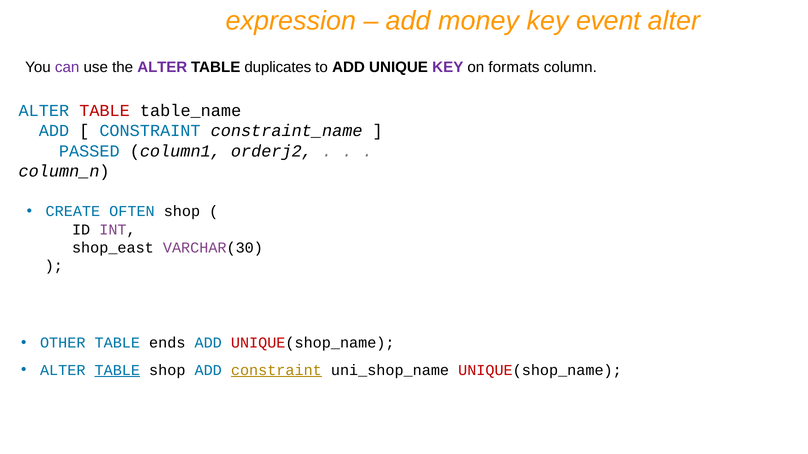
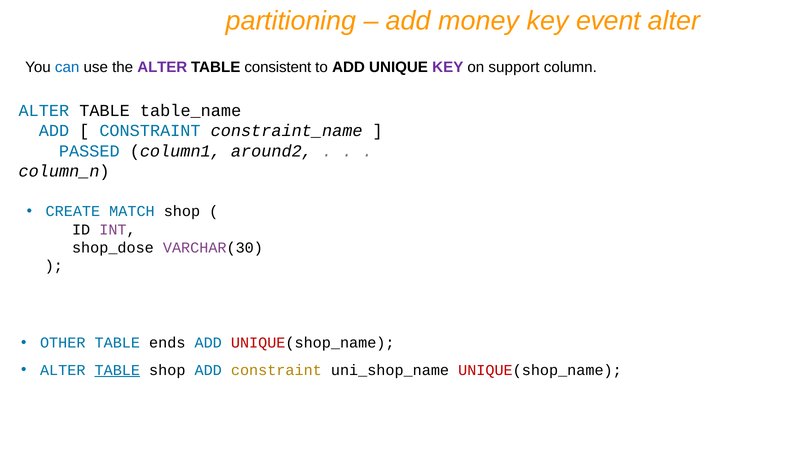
expression: expression -> partitioning
can colour: purple -> blue
duplicates: duplicates -> consistent
formats: formats -> support
TABLE at (105, 111) colour: red -> black
orderj2: orderj2 -> around2
OFTEN: OFTEN -> MATCH
shop_east: shop_east -> shop_dose
constraint at (276, 371) underline: present -> none
